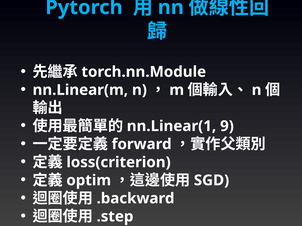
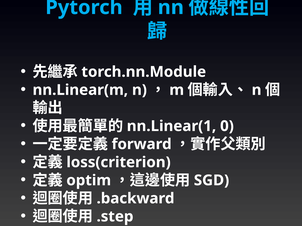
9: 9 -> 0
